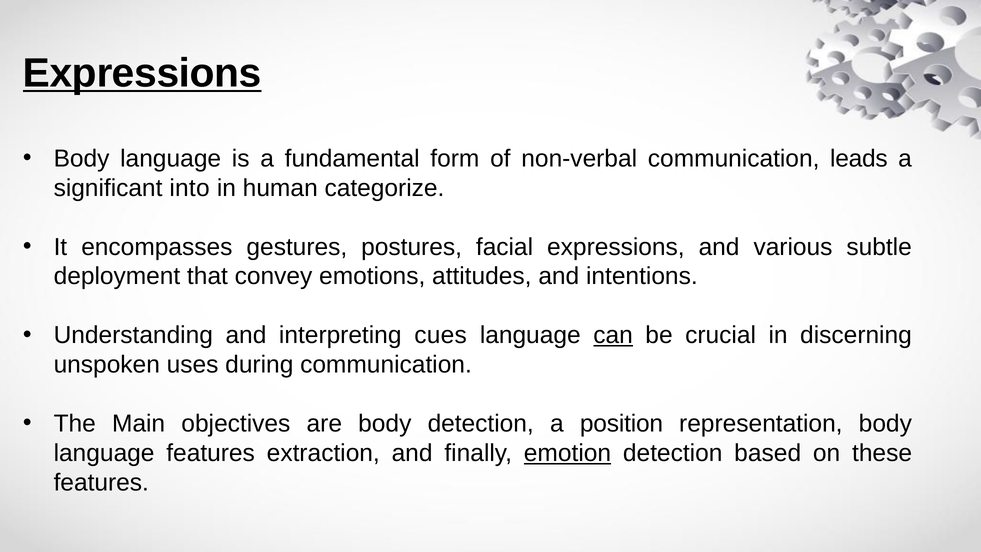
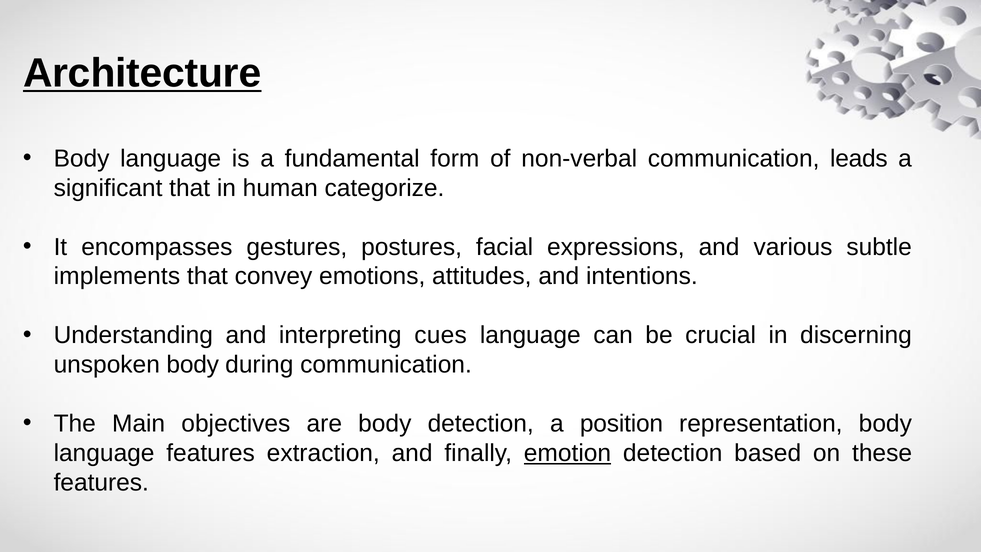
Expressions at (142, 73): Expressions -> Architecture
significant into: into -> that
deployment: deployment -> implements
can underline: present -> none
unspoken uses: uses -> body
